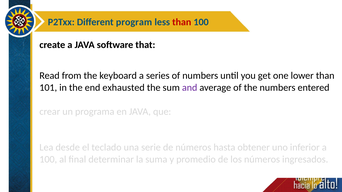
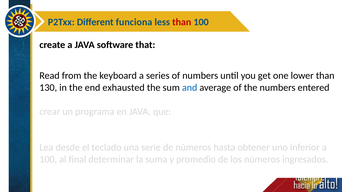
program: program -> funciona
101: 101 -> 130
and colour: purple -> blue
